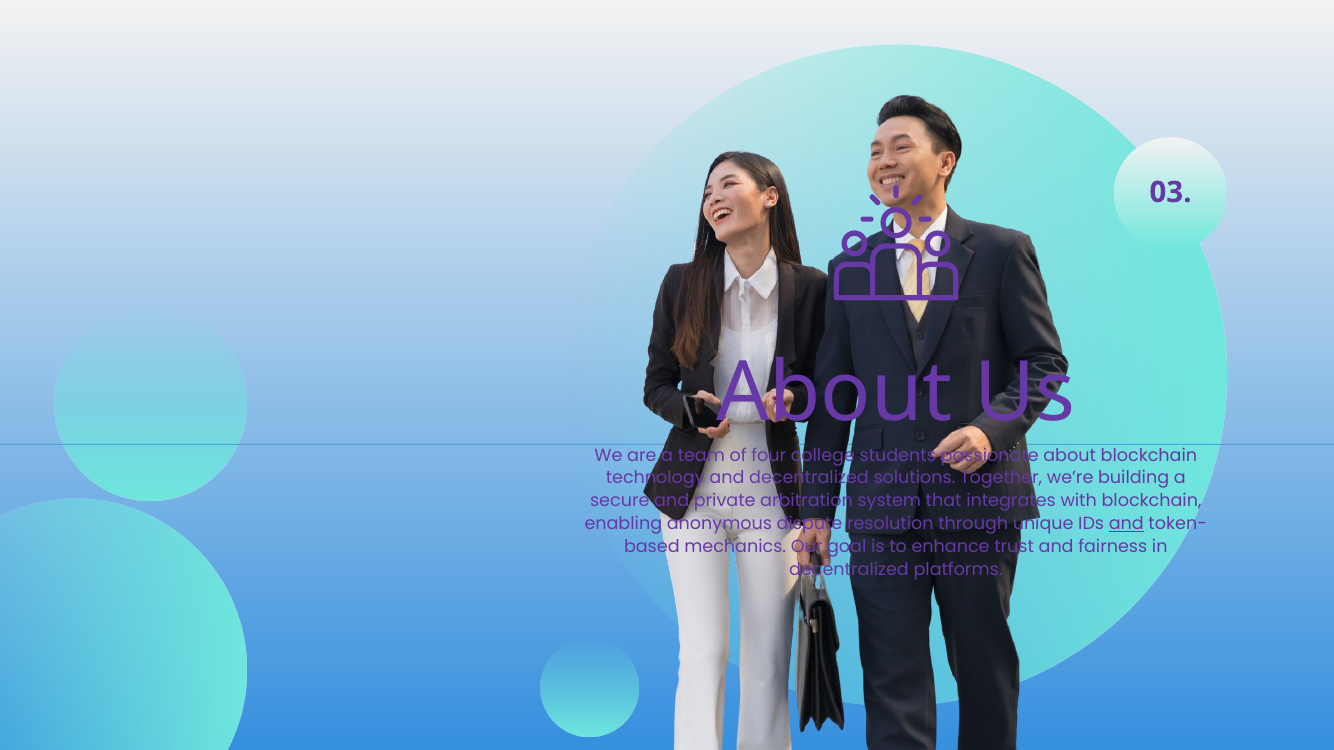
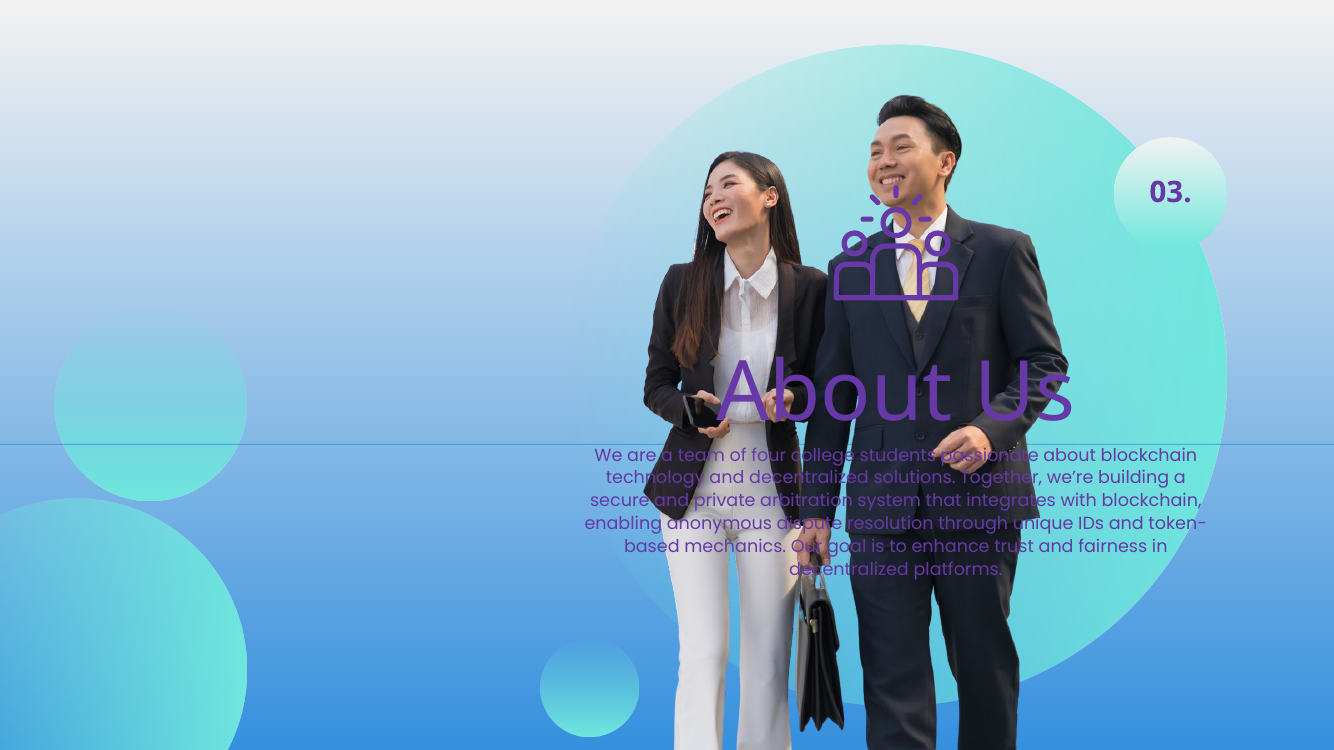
and at (1126, 524) underline: present -> none
